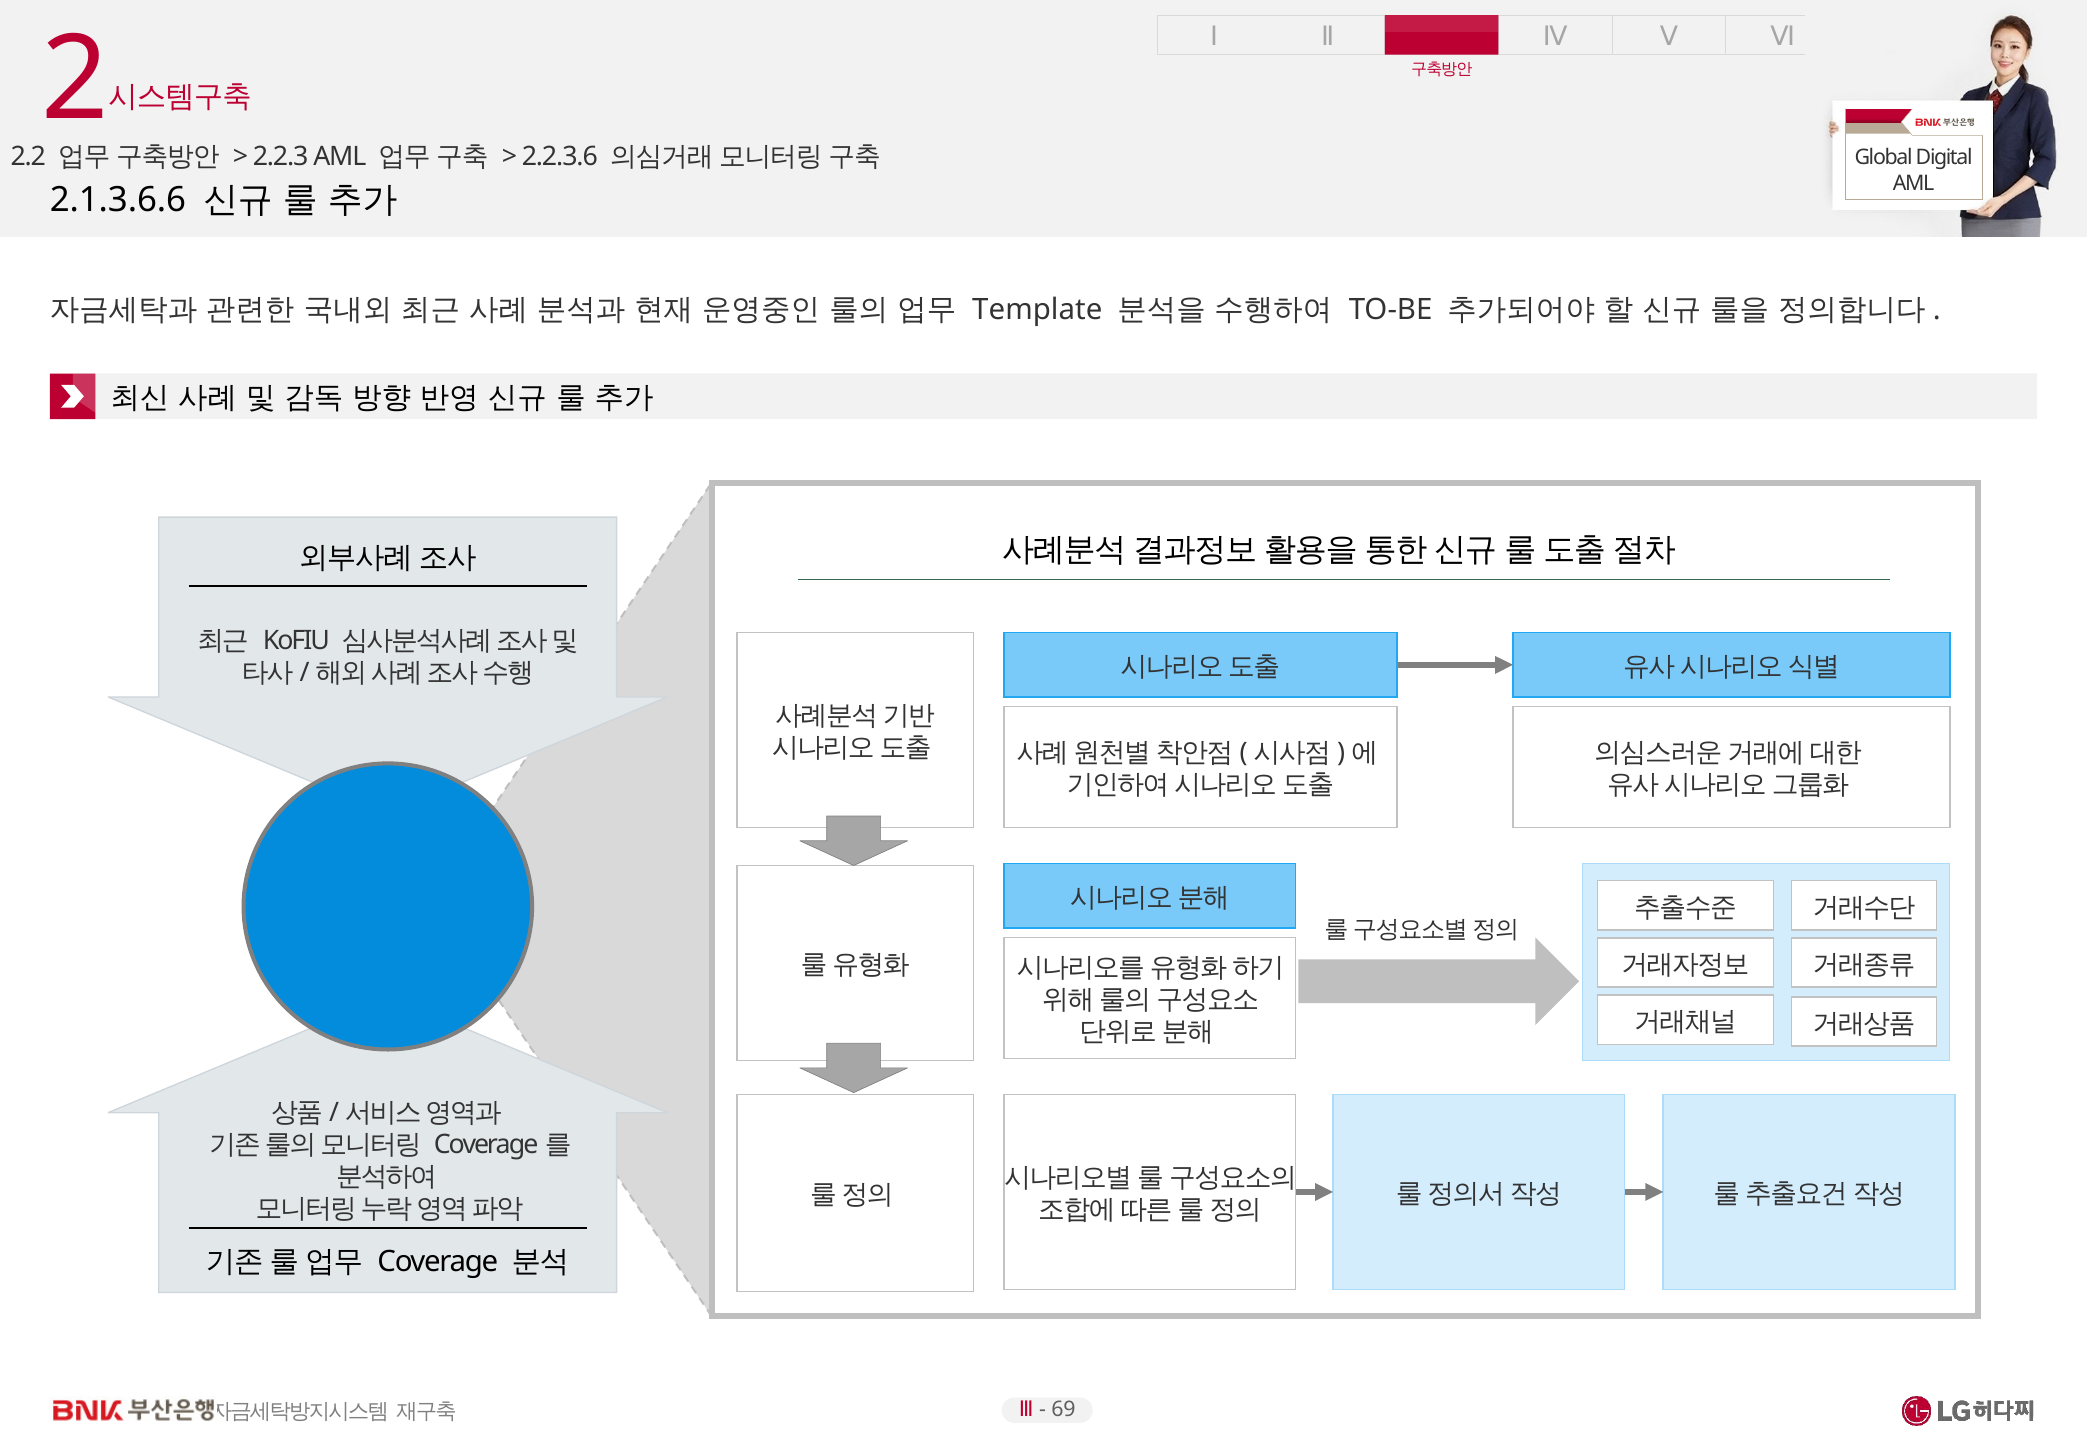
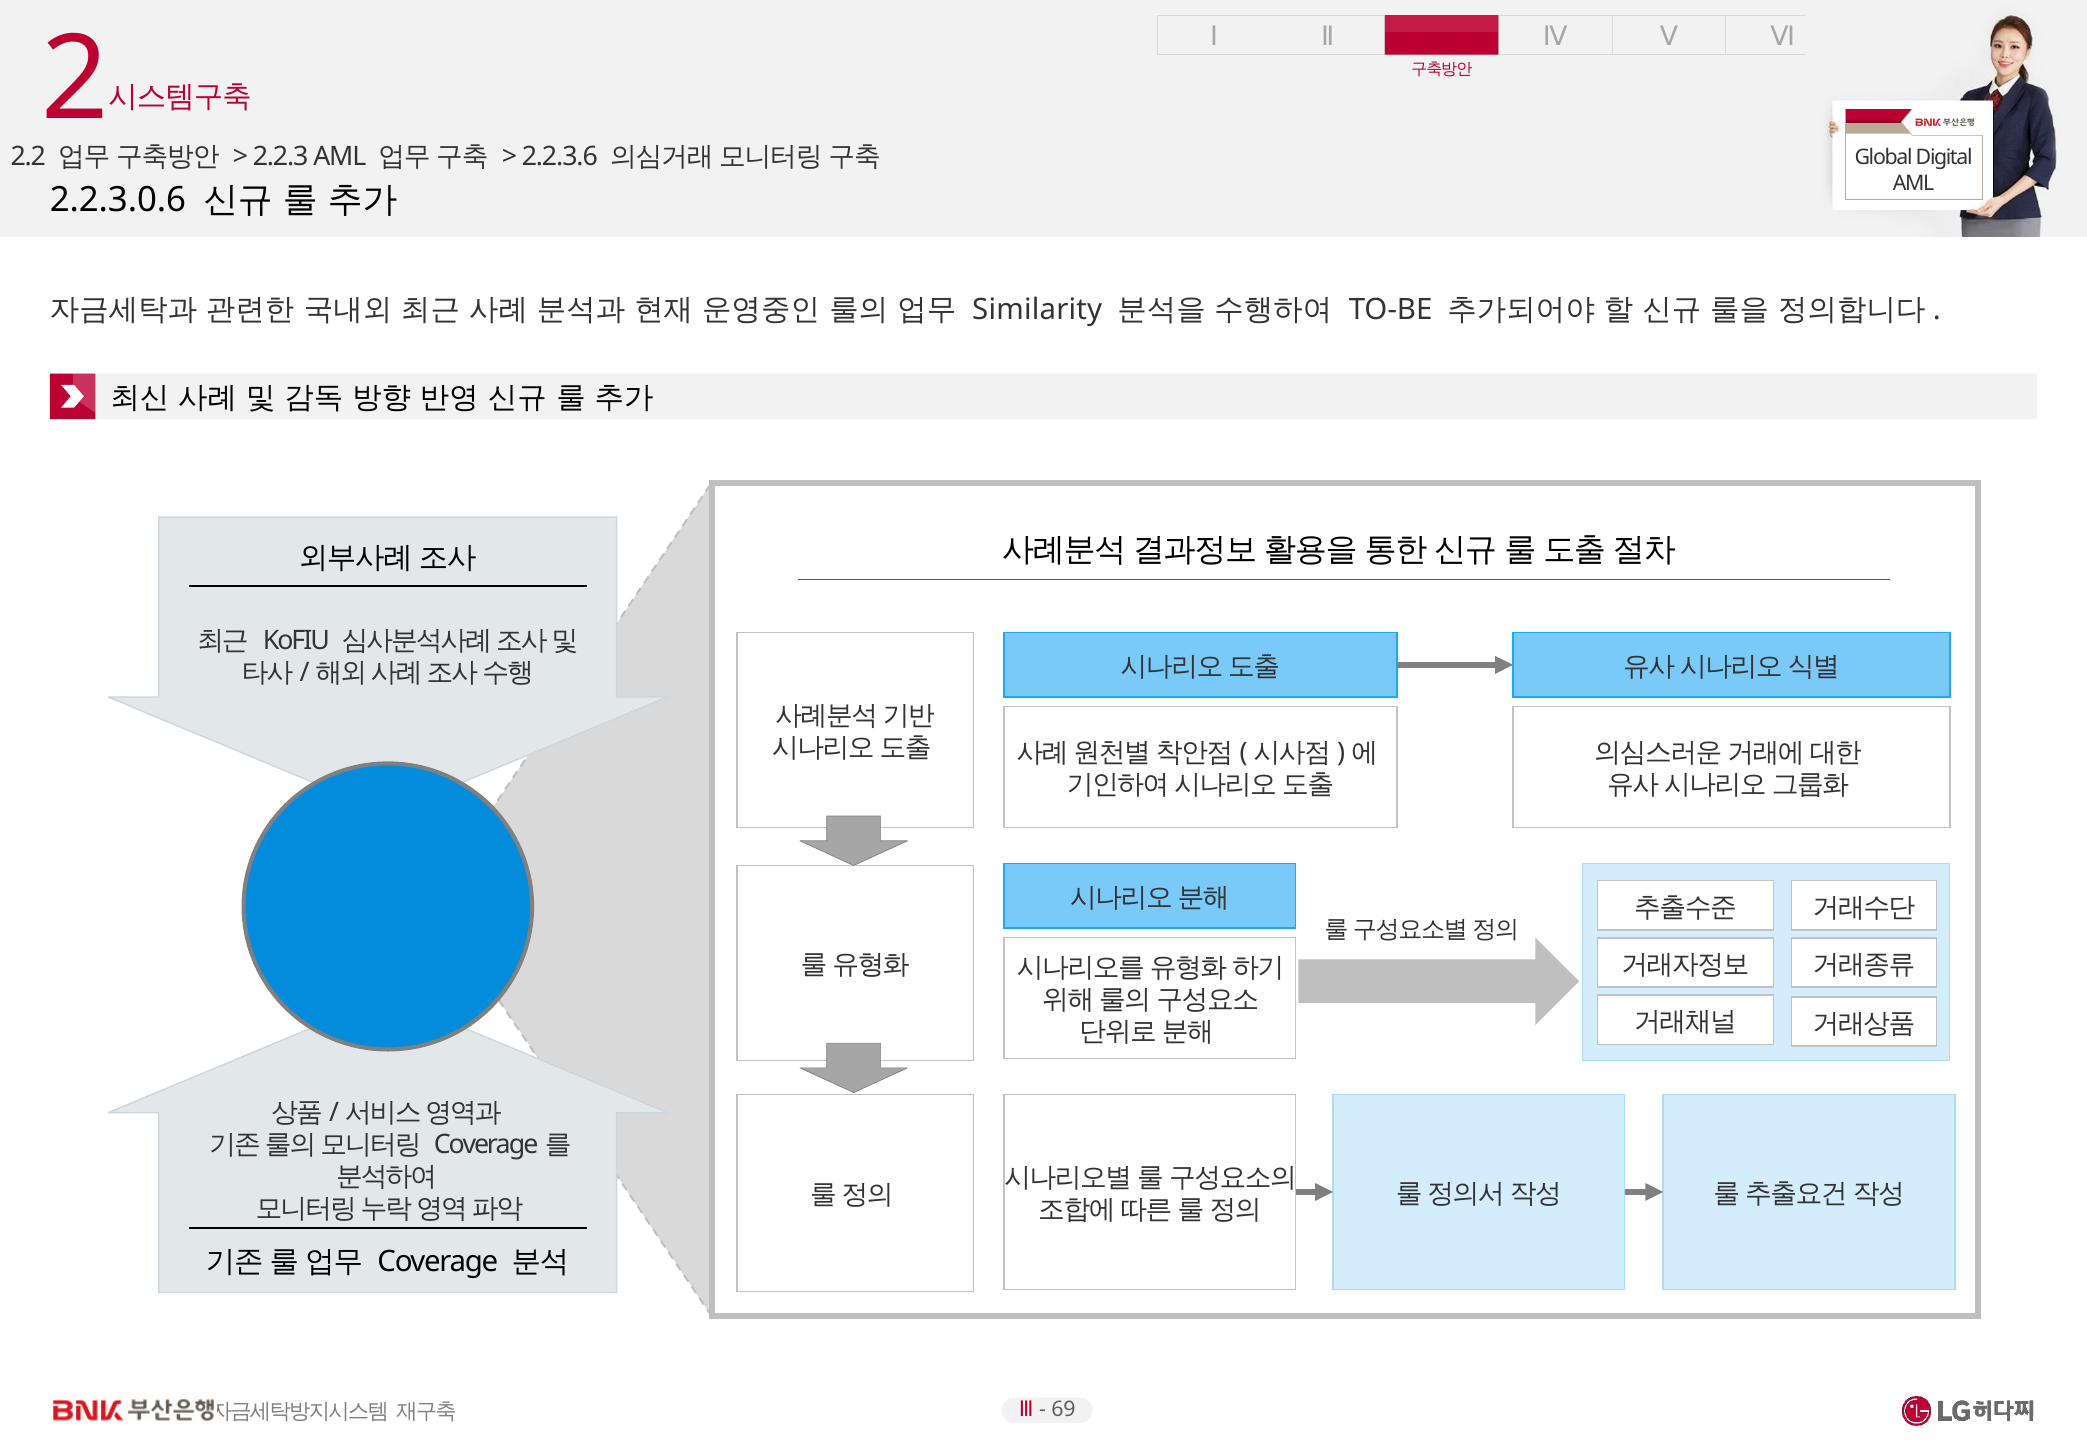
2.1.3.6.6: 2.1.3.6.6 -> 2.2.3.0.6
Template: Template -> Similarity
